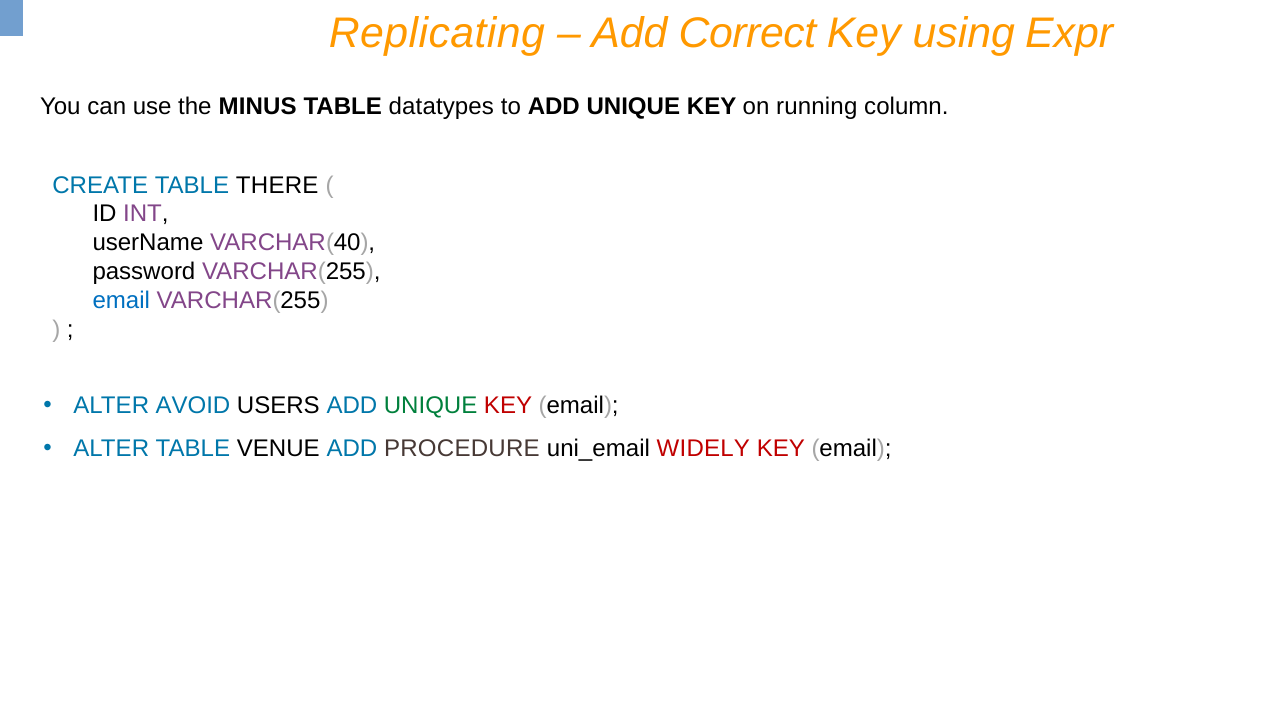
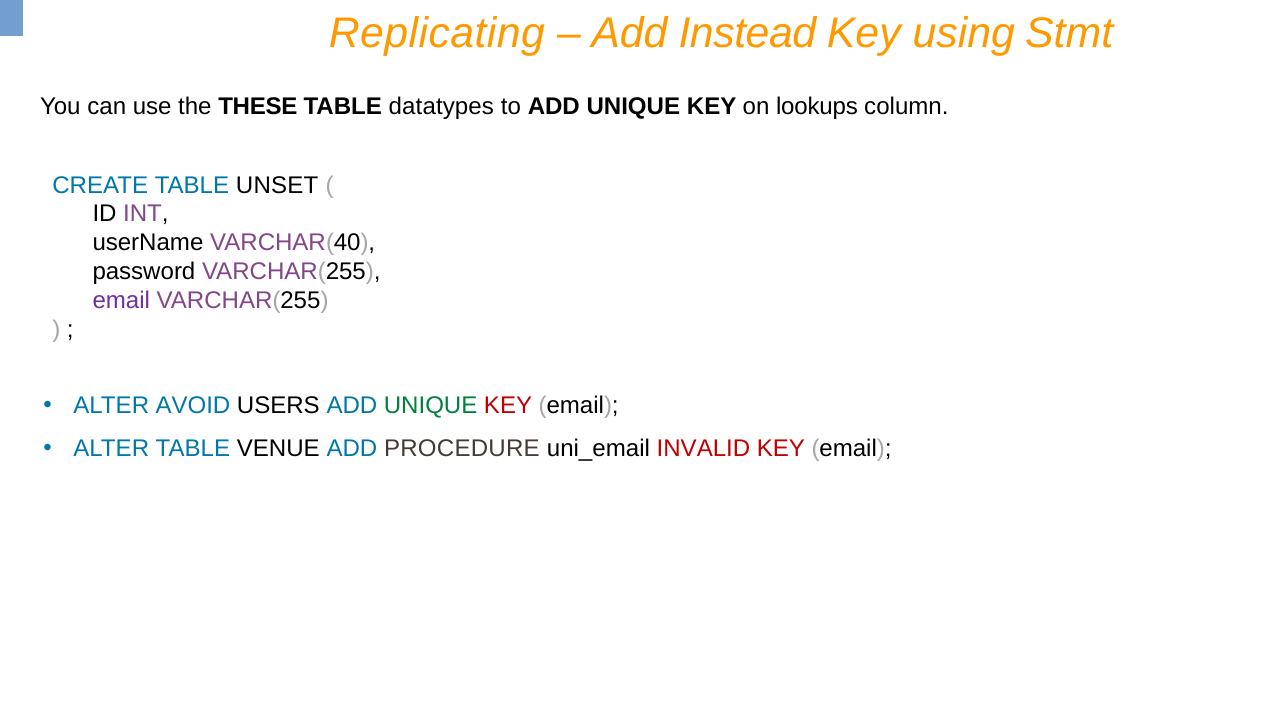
Correct: Correct -> Instead
Expr: Expr -> Stmt
MINUS: MINUS -> THESE
running: running -> lookups
THERE: THERE -> UNSET
email at (121, 301) colour: blue -> purple
WIDELY: WIDELY -> INVALID
